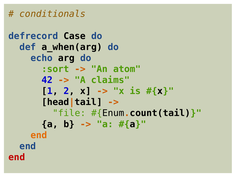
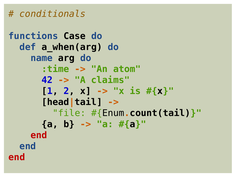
defrecord: defrecord -> functions
echo: echo -> name
:sort: :sort -> :time
end at (39, 135) colour: orange -> red
